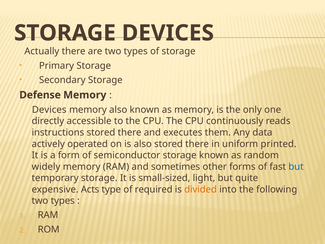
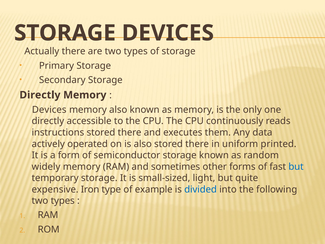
Defense at (40, 95): Defense -> Directly
Acts: Acts -> Iron
required: required -> example
divided colour: orange -> blue
